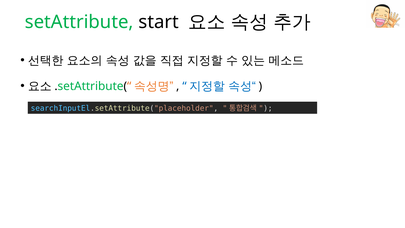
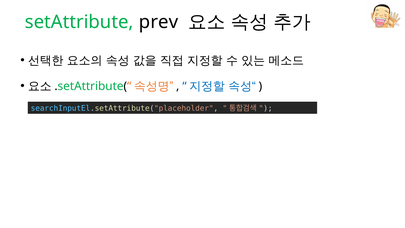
start: start -> prev
